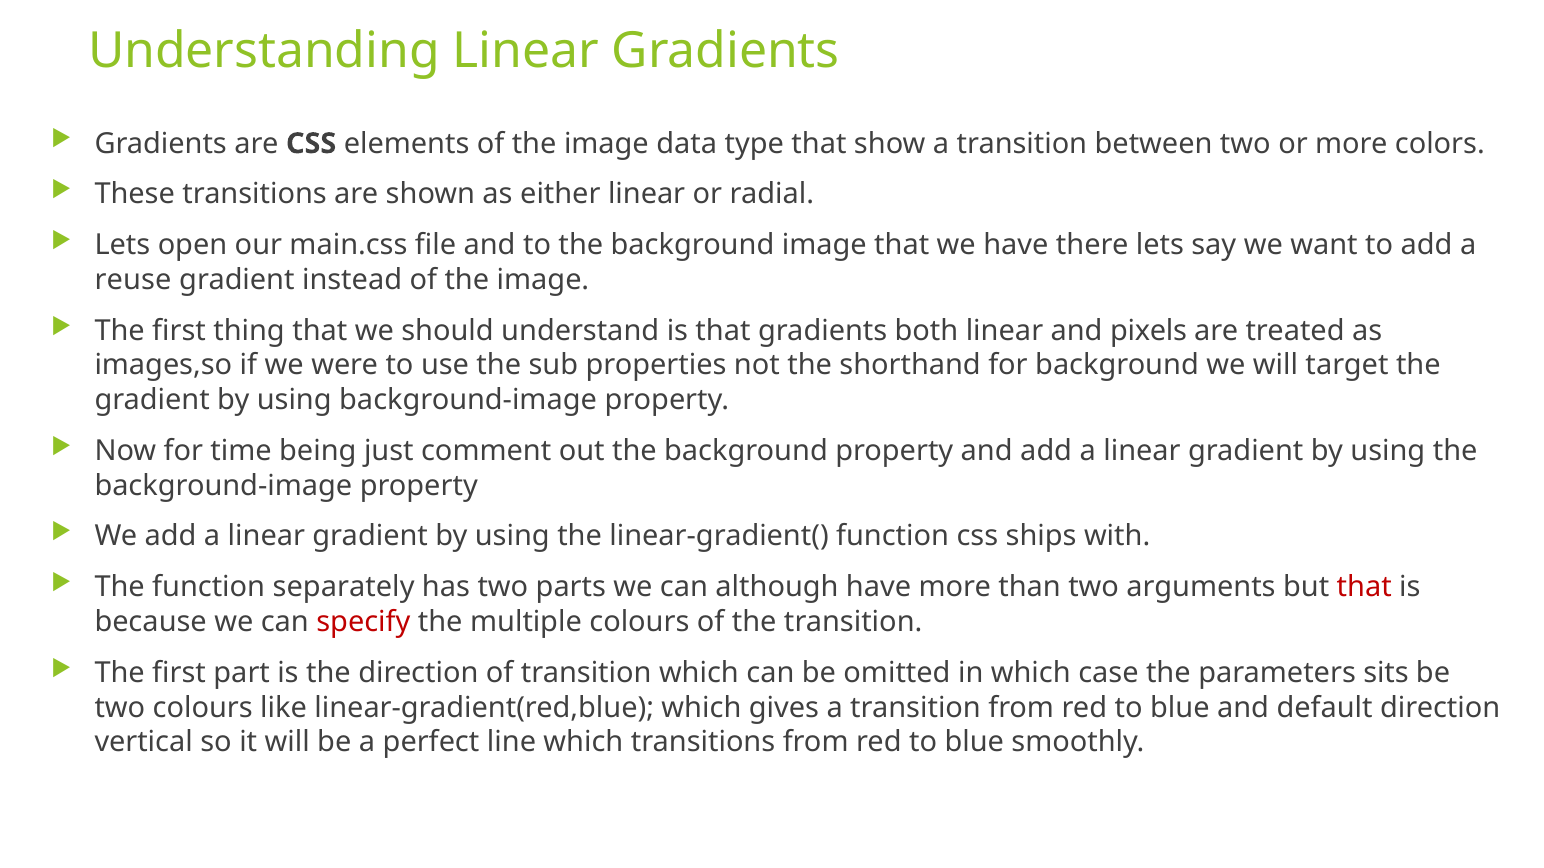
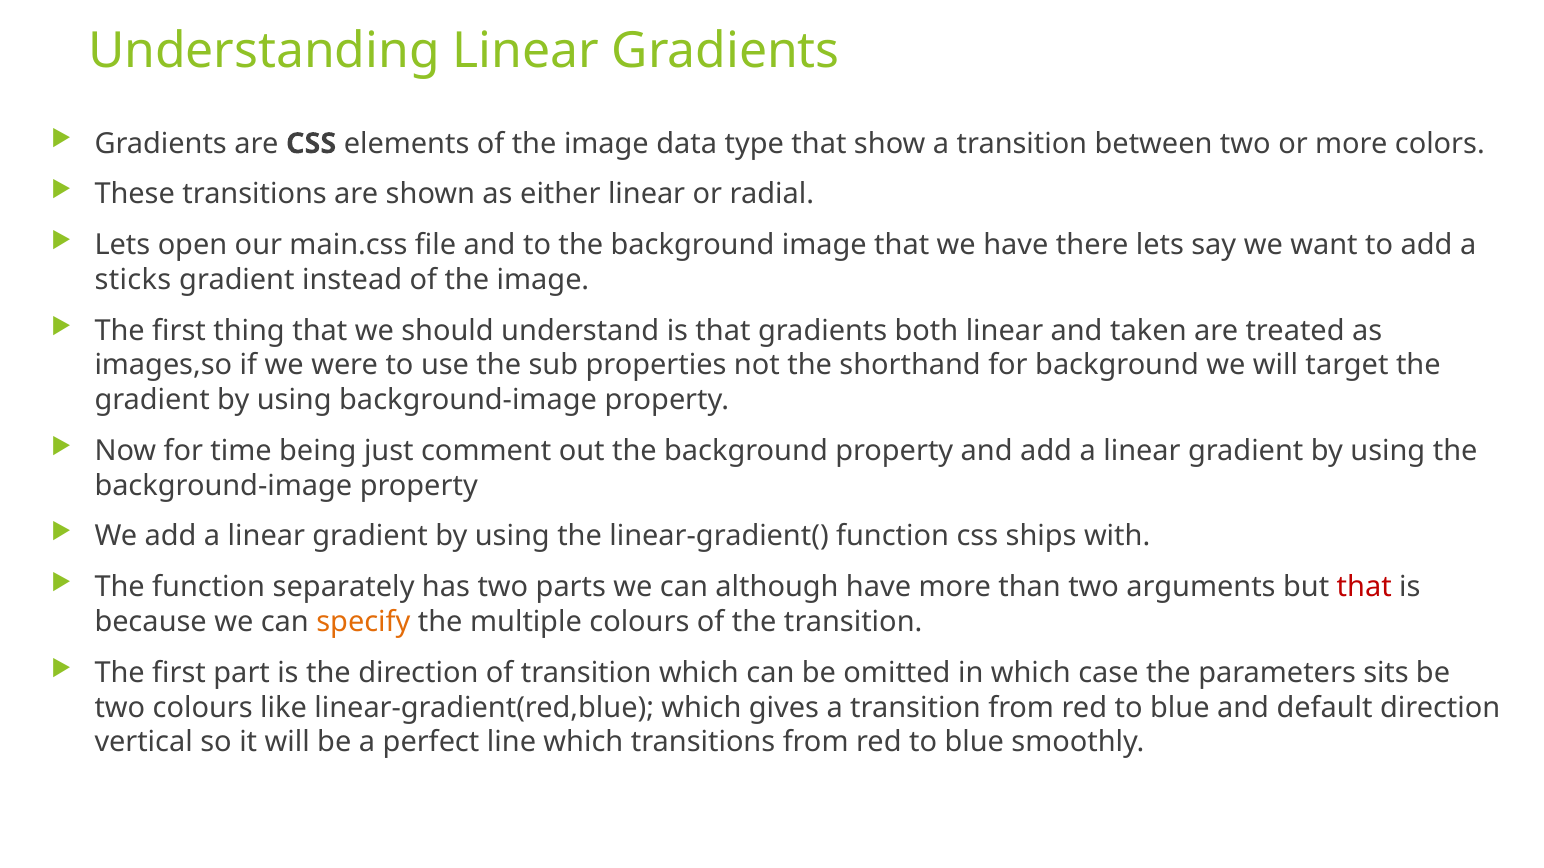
reuse: reuse -> sticks
pixels: pixels -> taken
specify colour: red -> orange
